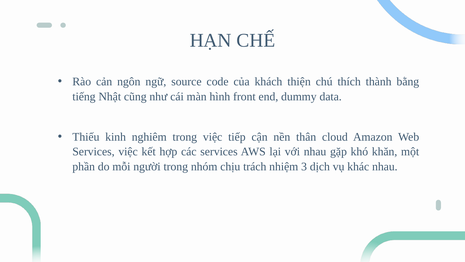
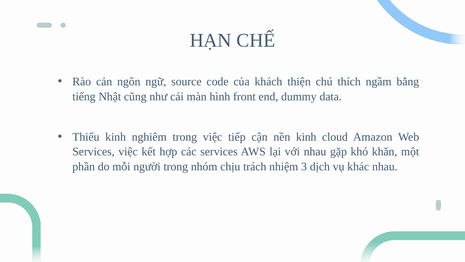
thành: thành -> ngầm
nền thân: thân -> kinh
